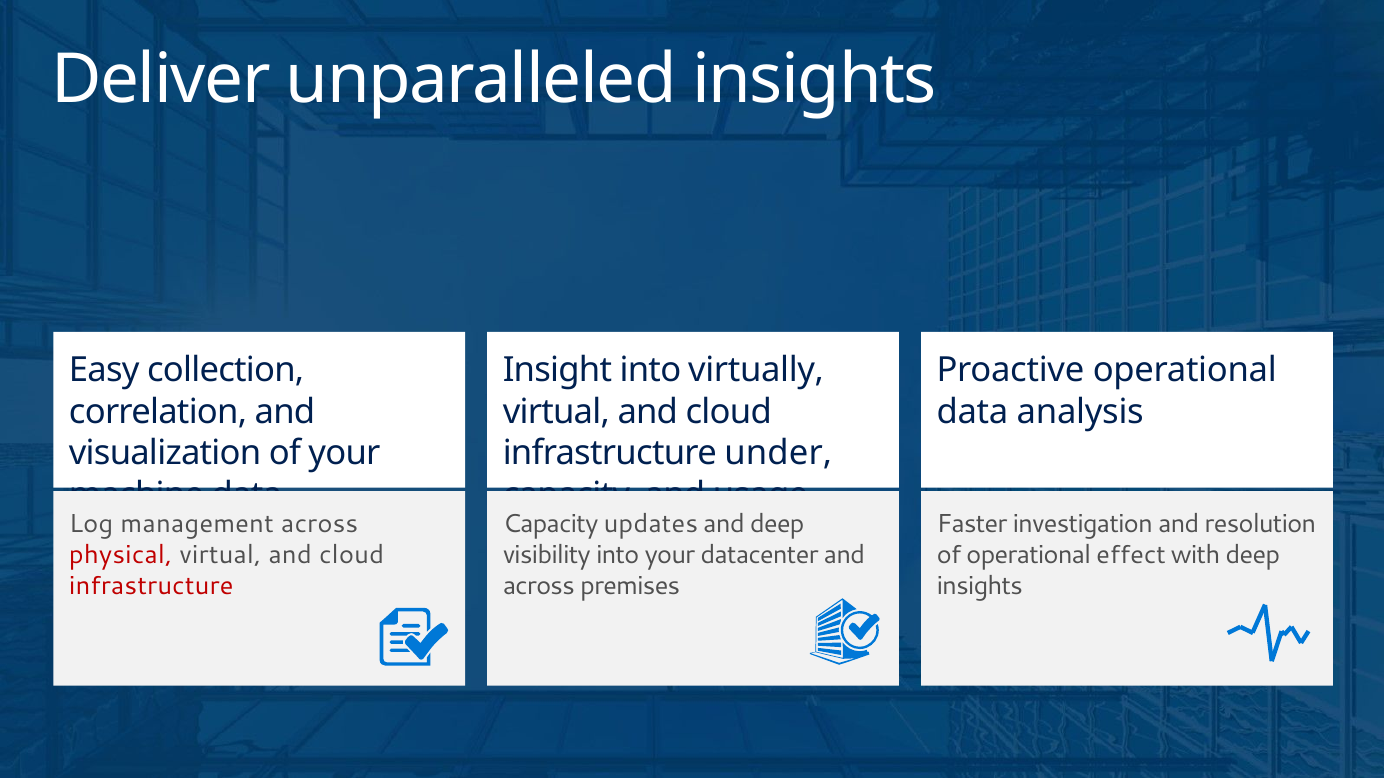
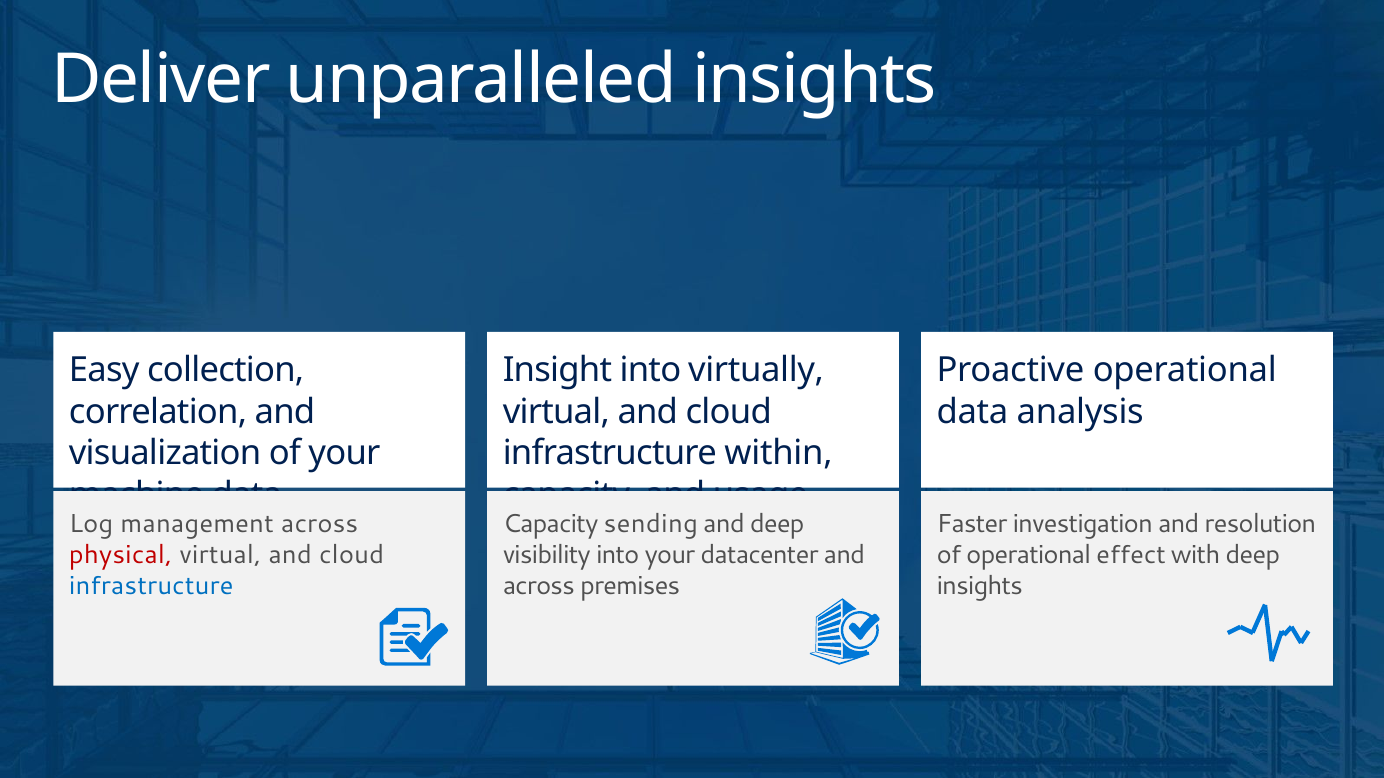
under: under -> within
updates: updates -> sending
infrastructure at (151, 587) colour: red -> blue
